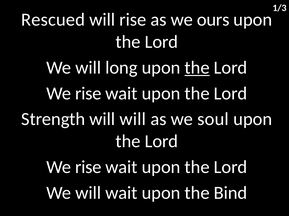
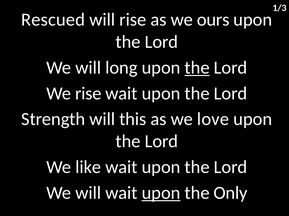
will will: will -> this
soul: soul -> love
rise at (88, 168): rise -> like
upon at (161, 193) underline: none -> present
Bind: Bind -> Only
